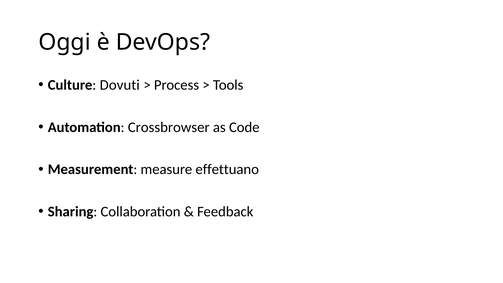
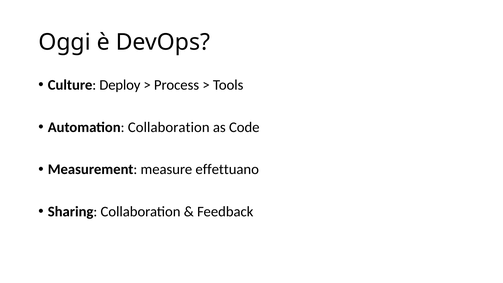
Dovuti: Dovuti -> Deploy
Automation Crossbrowser: Crossbrowser -> Collaboration
